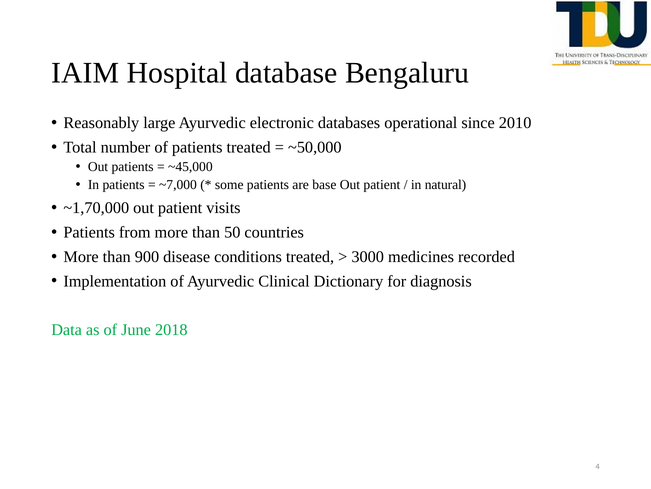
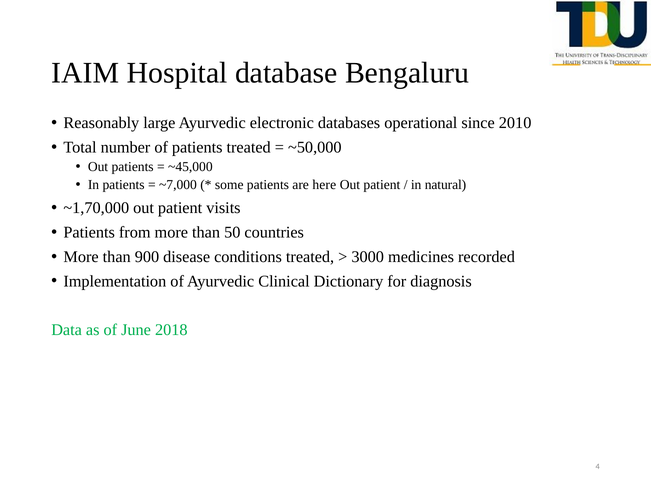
base: base -> here
